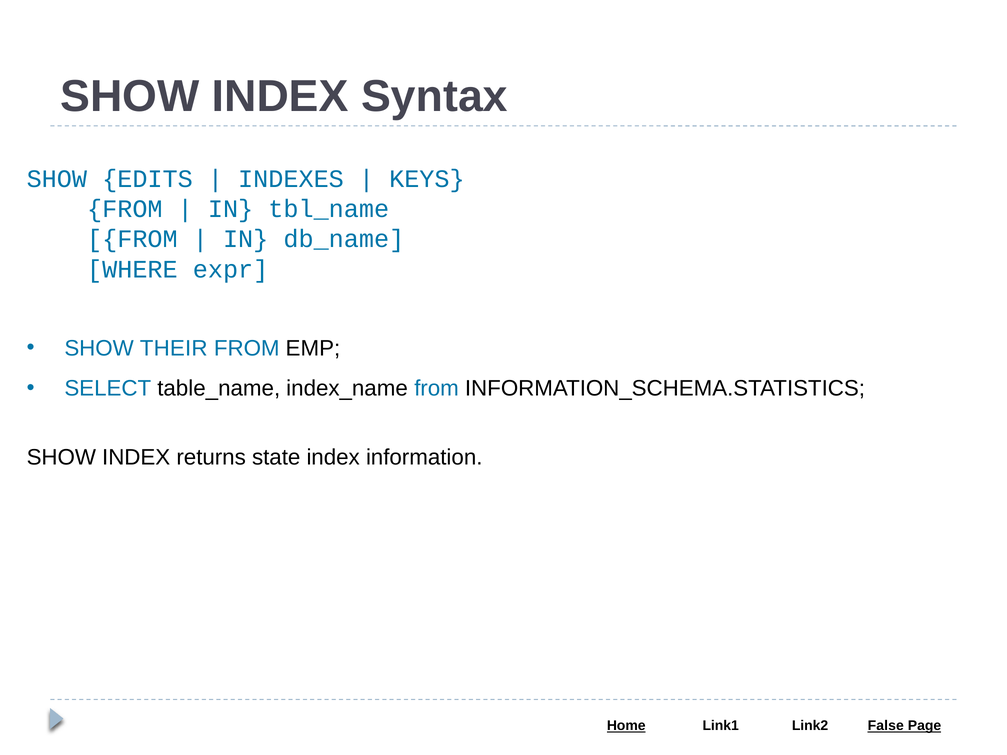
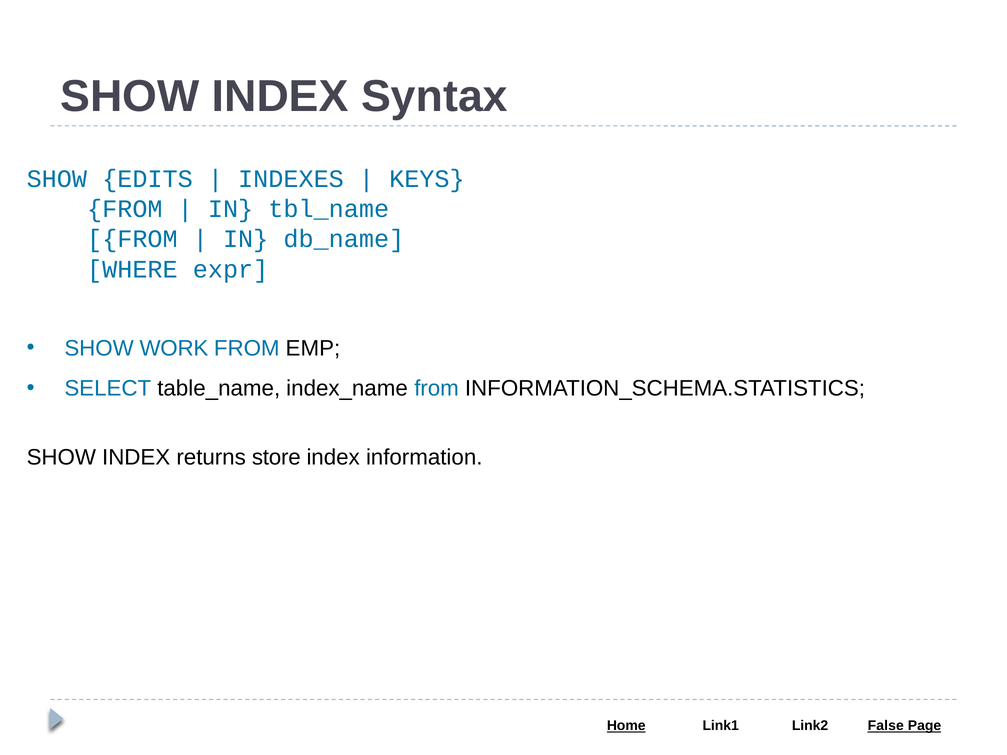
THEIR: THEIR -> WORK
state: state -> store
